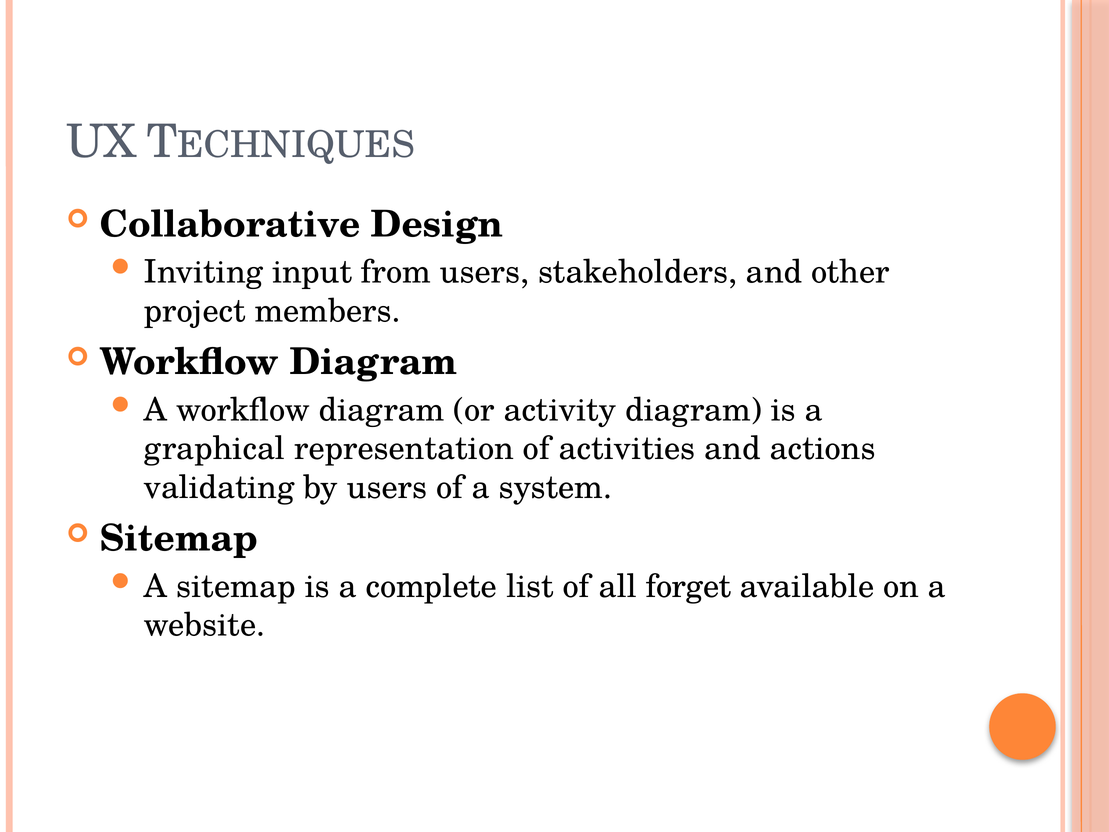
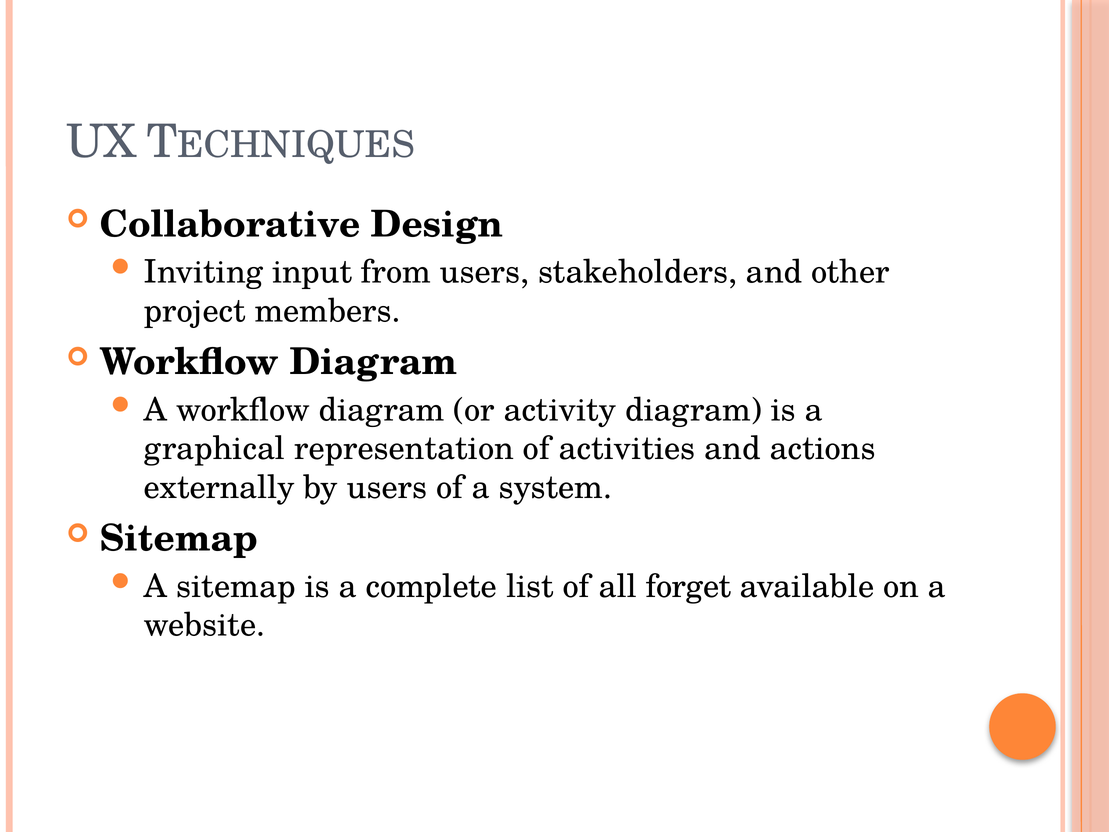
validating: validating -> externally
